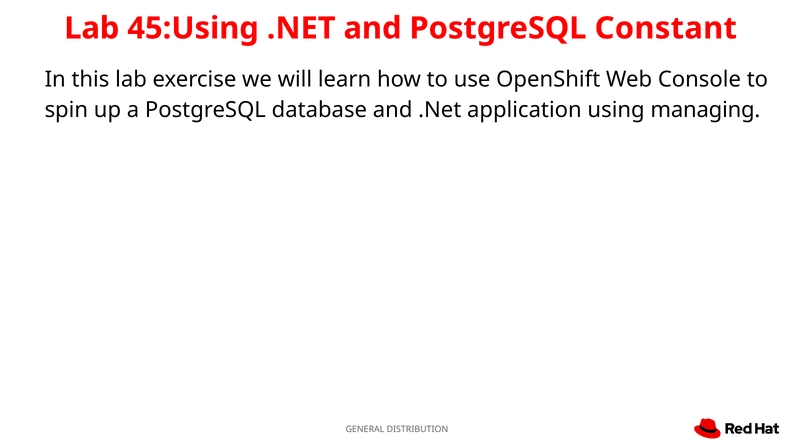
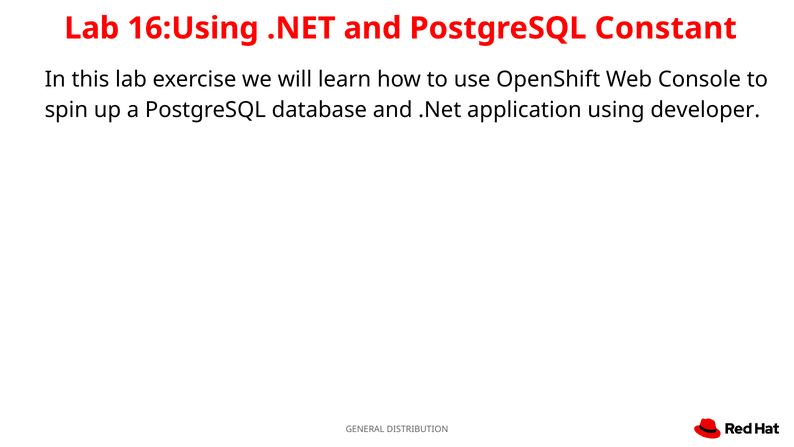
45:Using: 45:Using -> 16:Using
managing: managing -> developer
